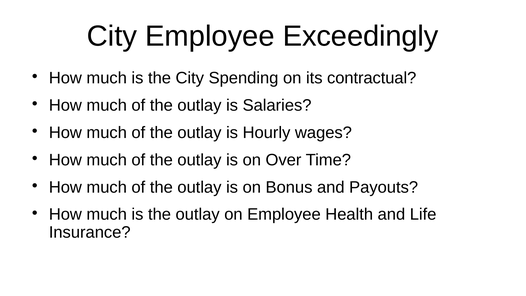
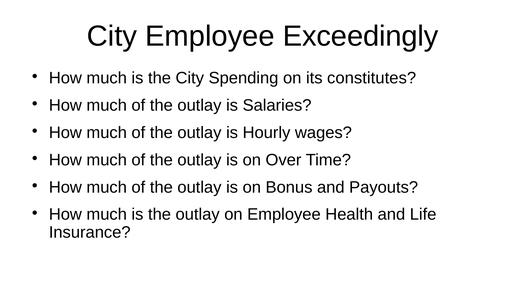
contractual: contractual -> constitutes
